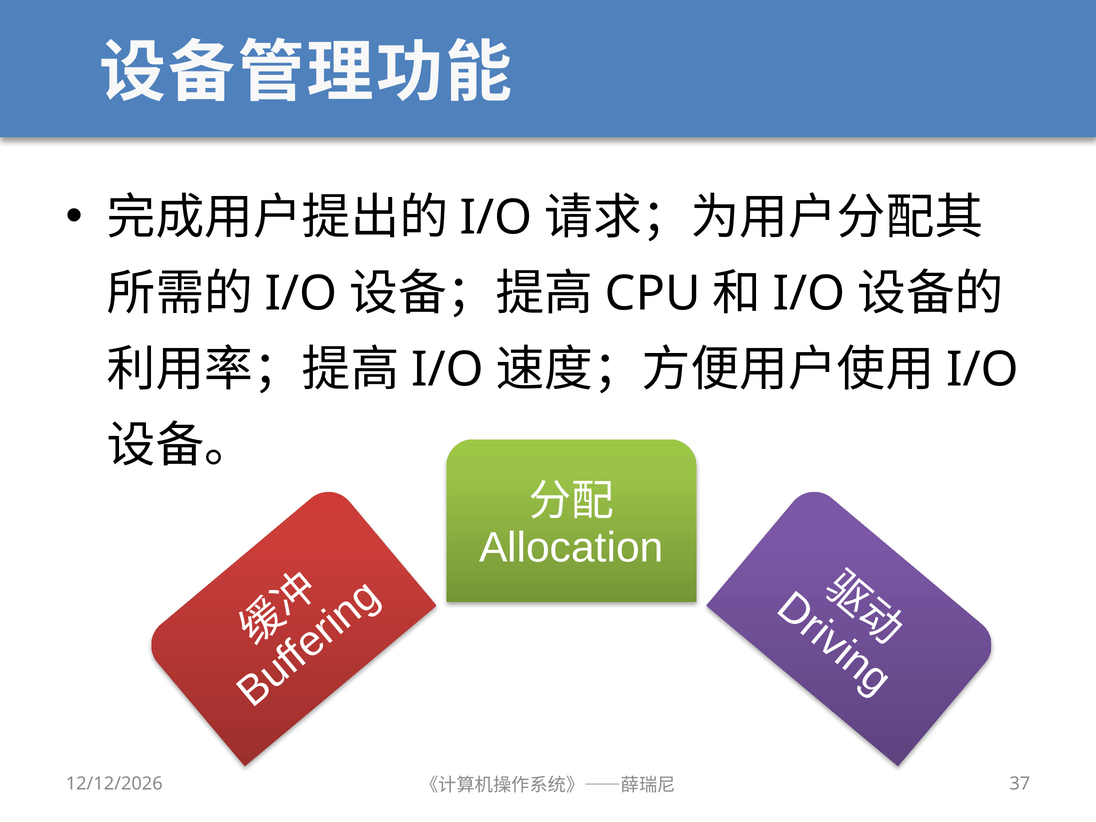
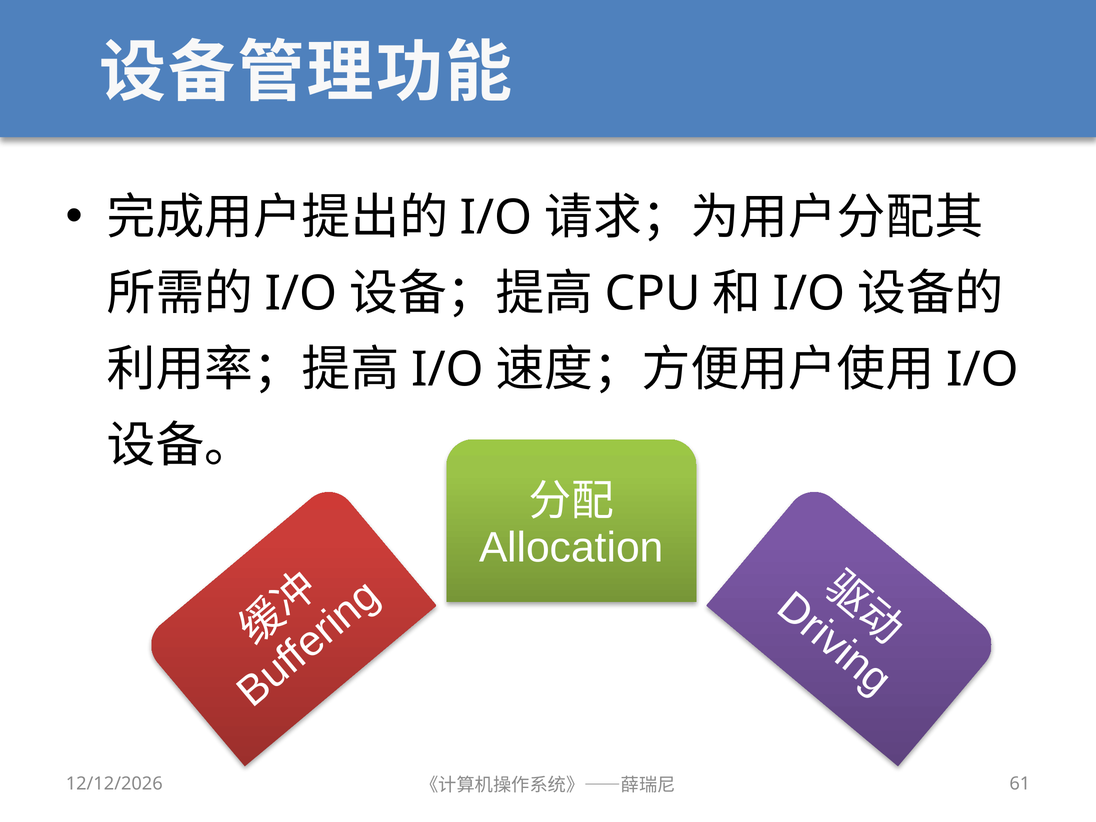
37: 37 -> 61
